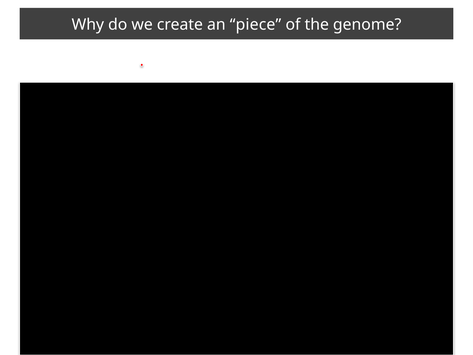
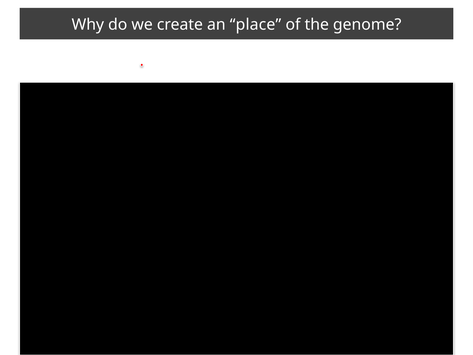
piece: piece -> place
